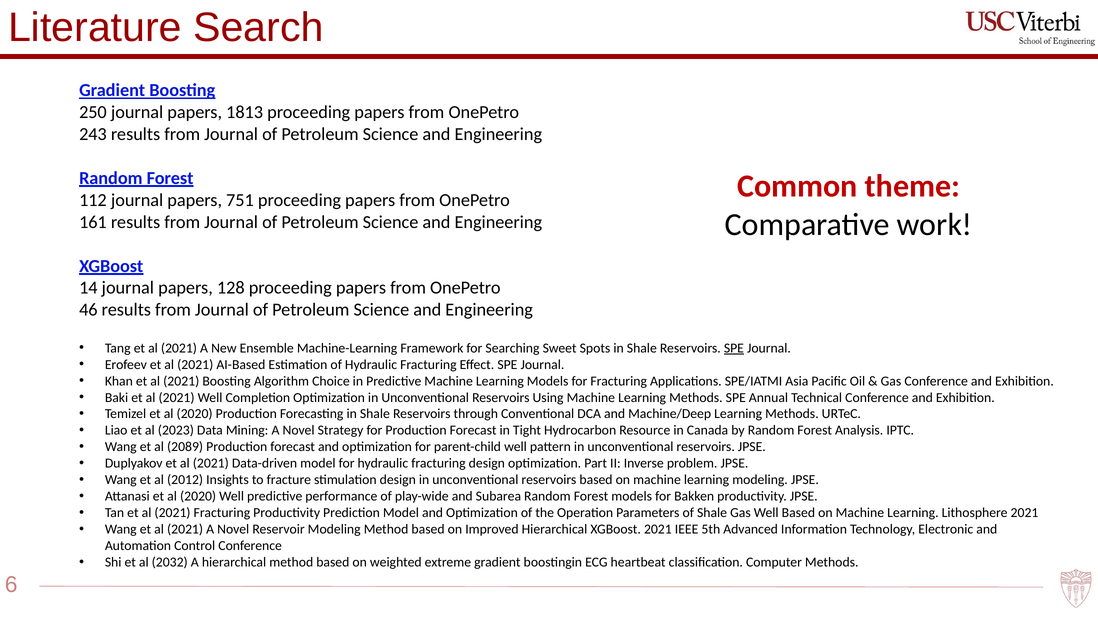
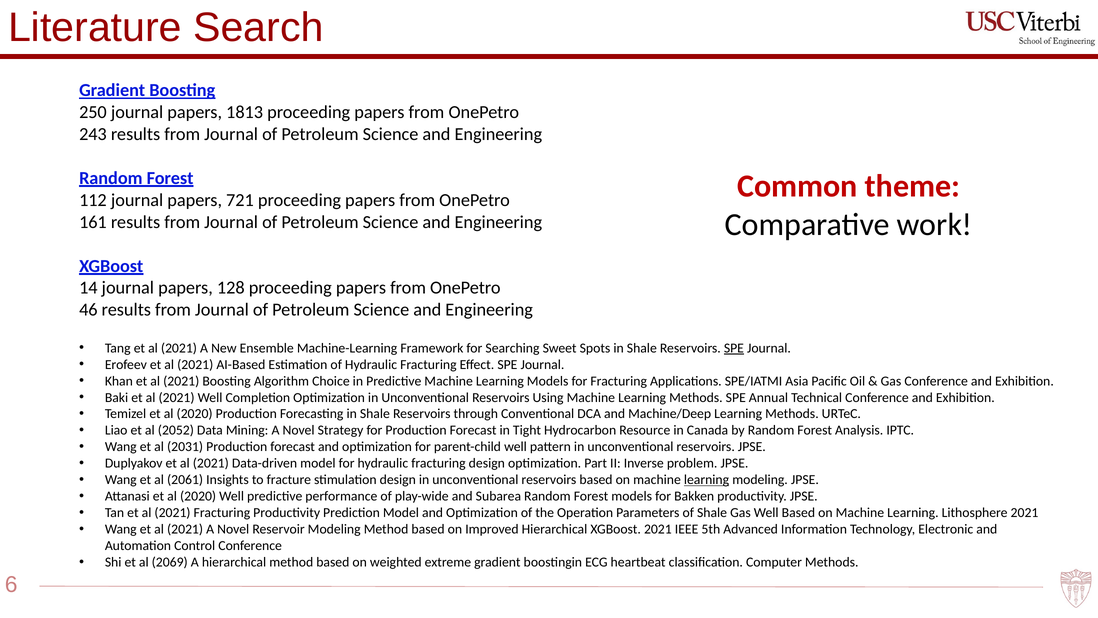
751: 751 -> 721
2023: 2023 -> 2052
2089: 2089 -> 2031
2012: 2012 -> 2061
learning at (707, 480) underline: none -> present
2032: 2032 -> 2069
